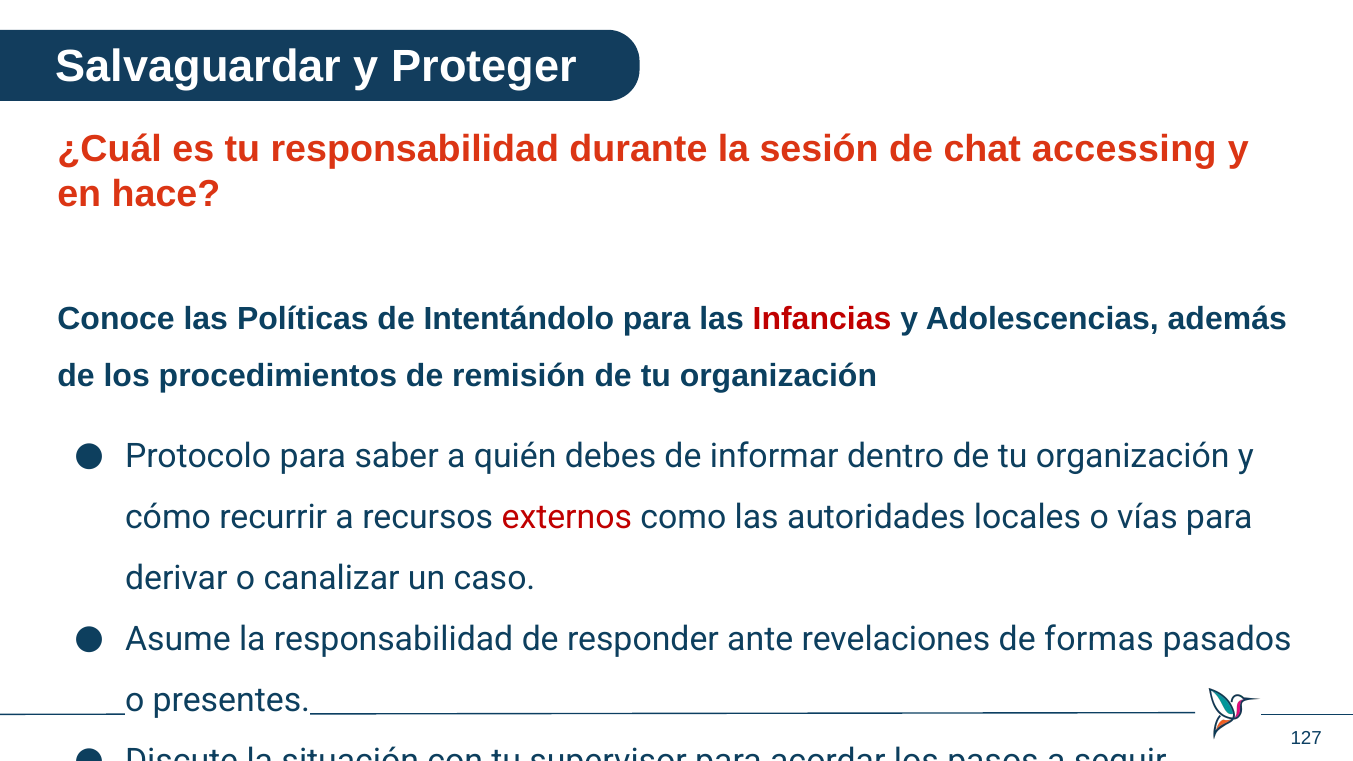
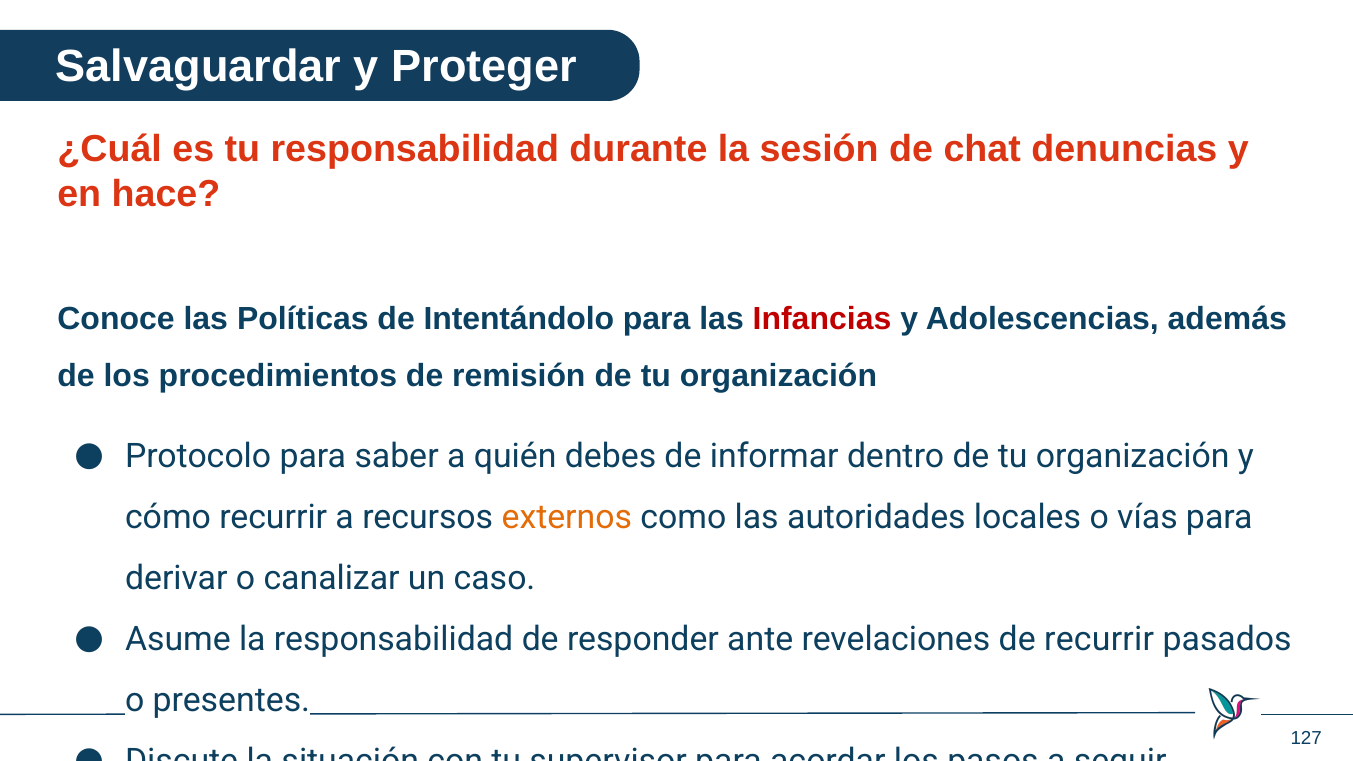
accessing: accessing -> denuncias
externos colour: red -> orange
de formas: formas -> recurrir
